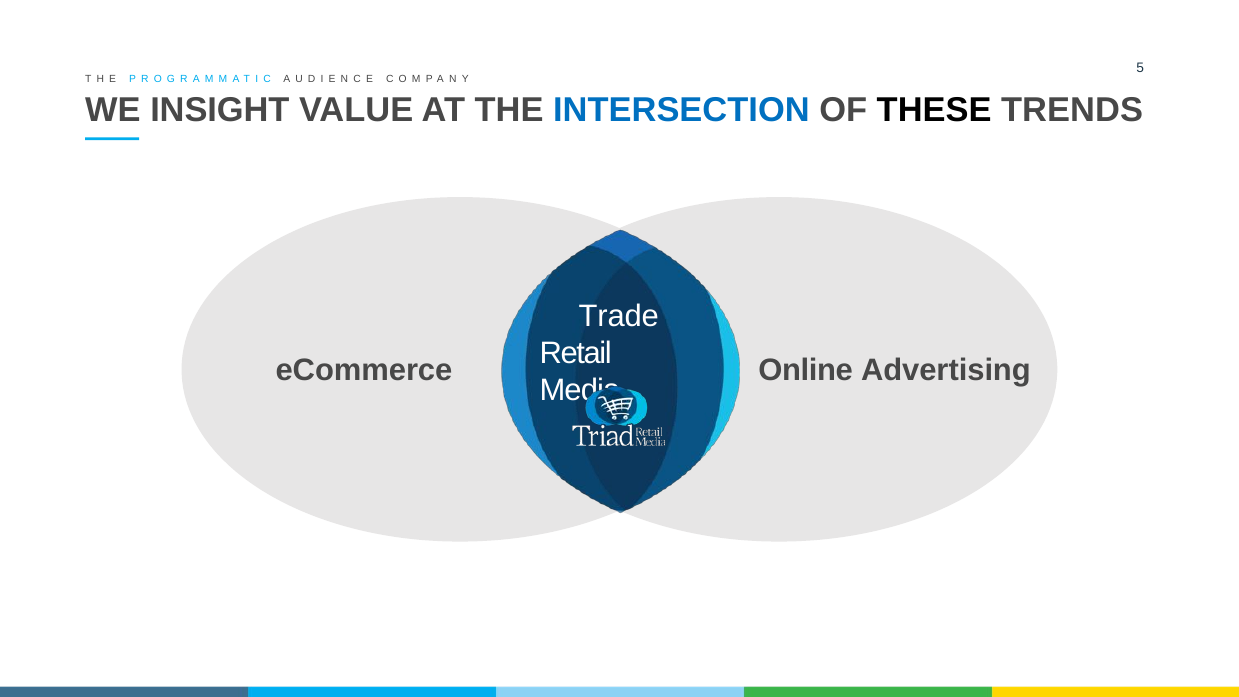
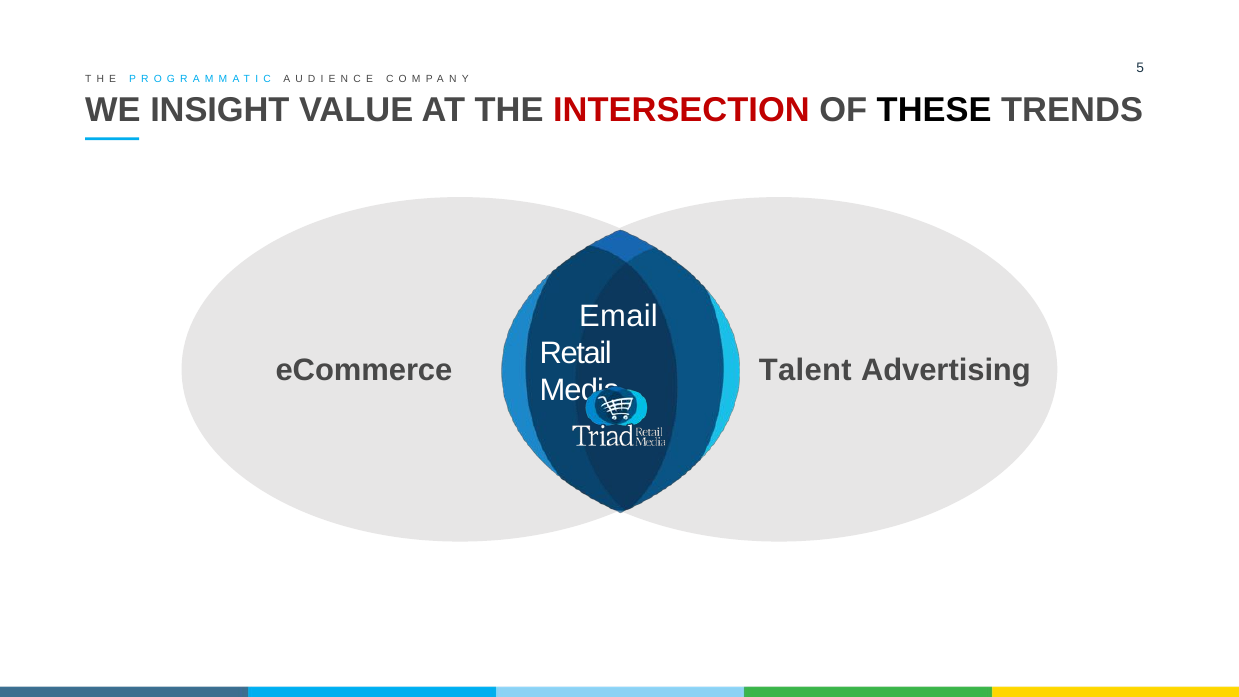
INTERSECTION colour: blue -> red
Trade: Trade -> Email
Online: Online -> Talent
